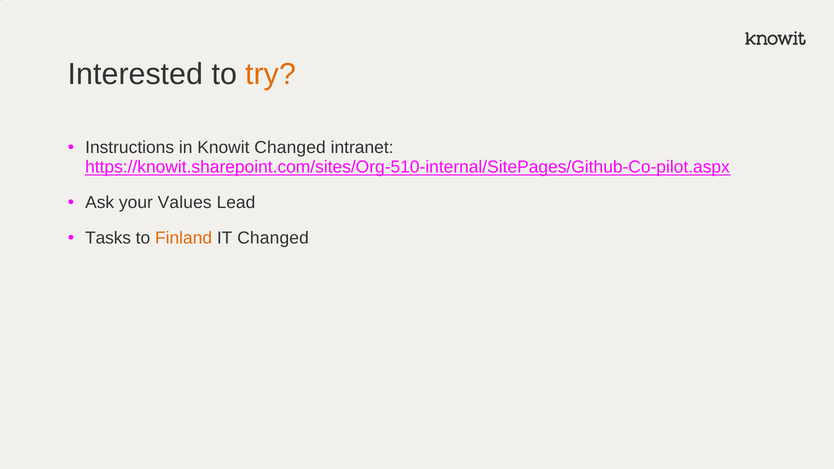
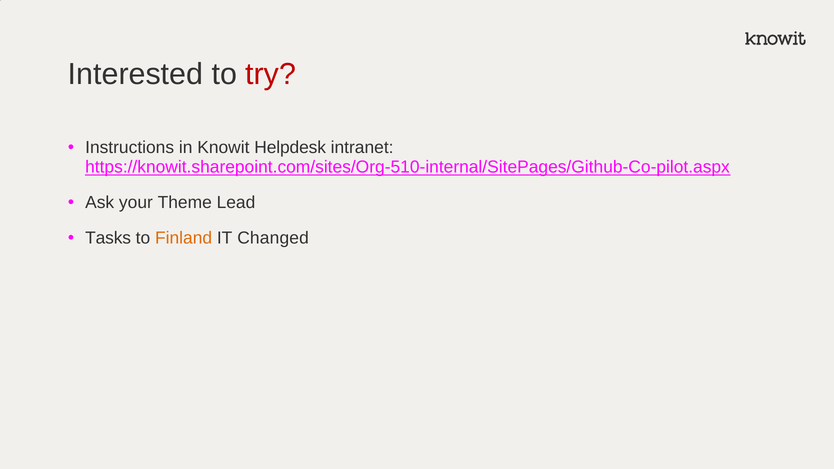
try colour: orange -> red
Knowit Changed: Changed -> Helpdesk
Values: Values -> Theme
